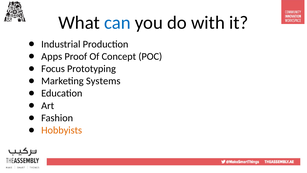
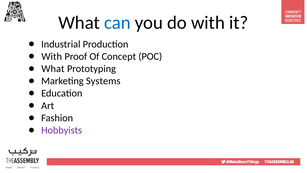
Apps at (52, 56): Apps -> With
Focus at (53, 69): Focus -> What
Hobbyists colour: orange -> purple
